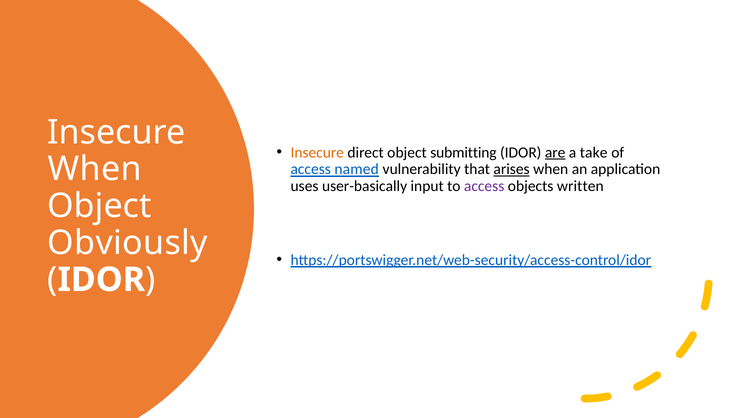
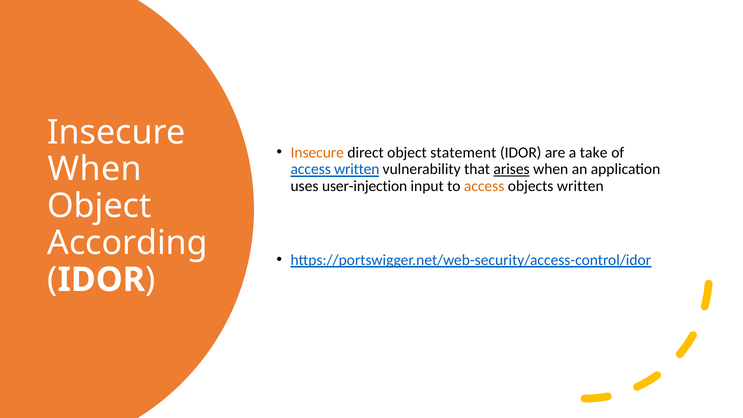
submitting: submitting -> statement
are underline: present -> none
access named: named -> written
user-basically: user-basically -> user-injection
access at (484, 186) colour: purple -> orange
Obviously: Obviously -> According
